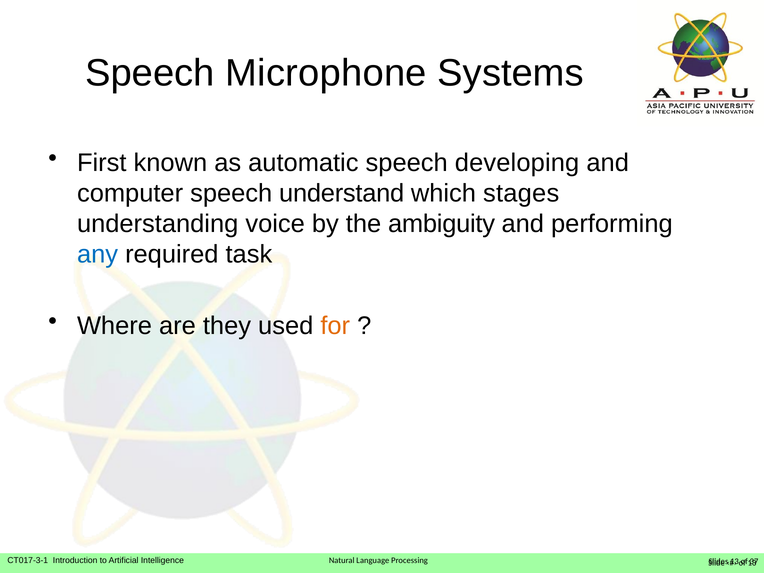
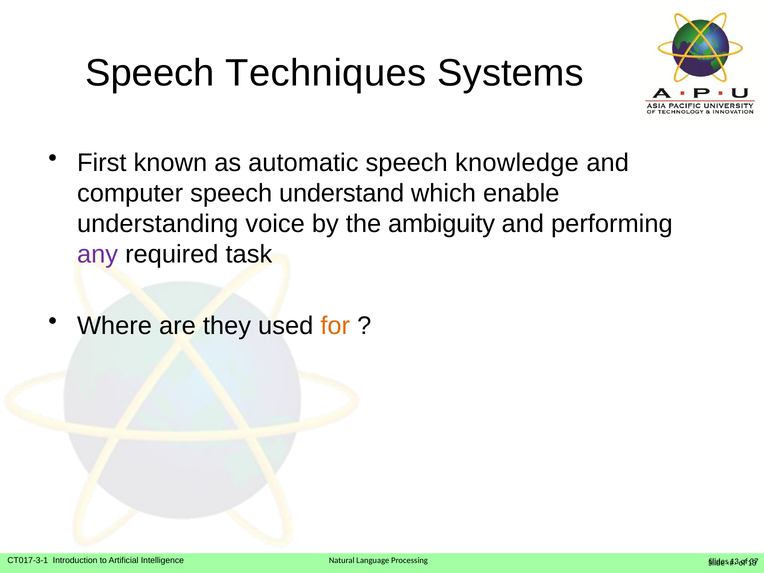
Microphone: Microphone -> Techniques
developing: developing -> knowledge
stages: stages -> enable
any colour: blue -> purple
